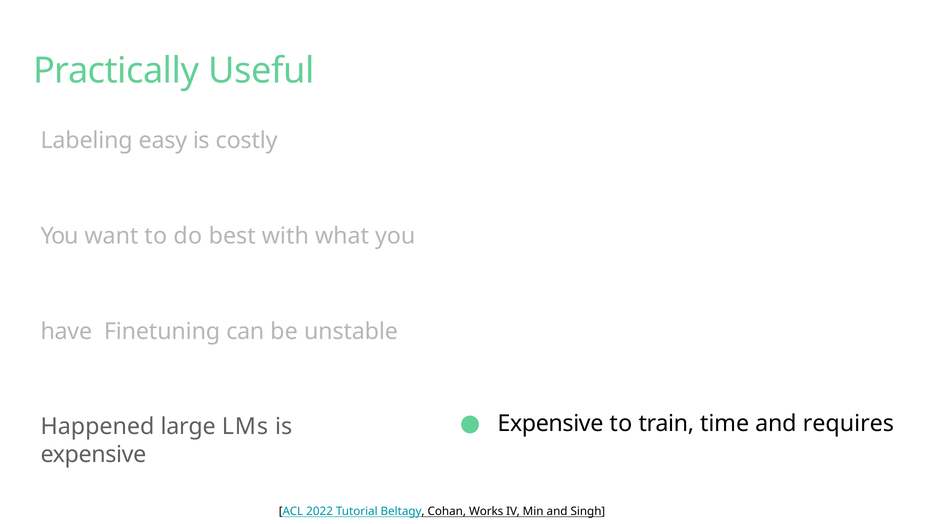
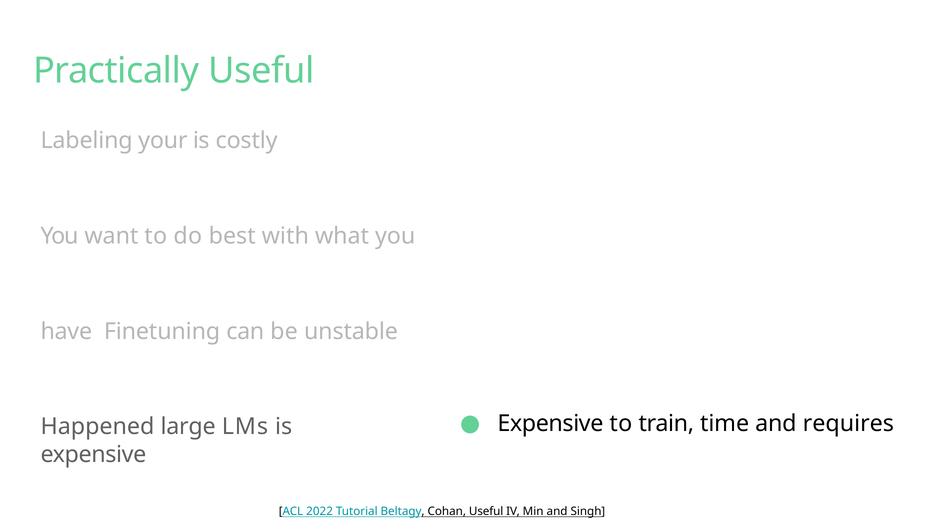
easy: easy -> your
Cohan Works: Works -> Useful
